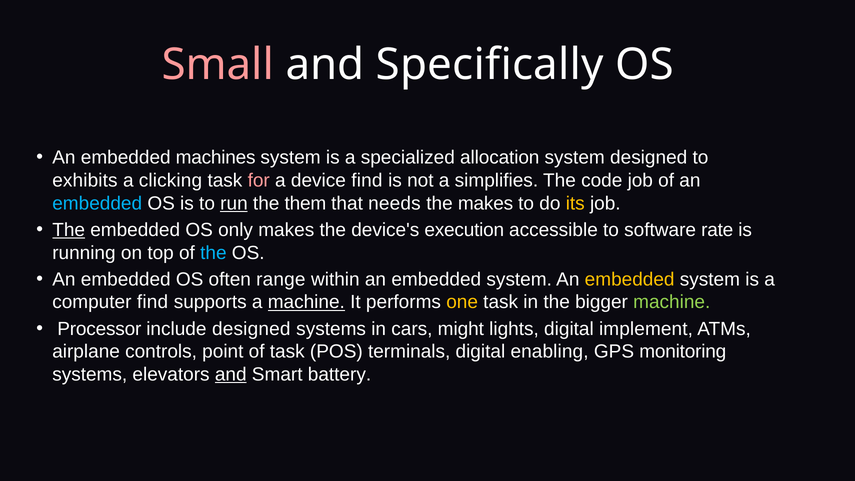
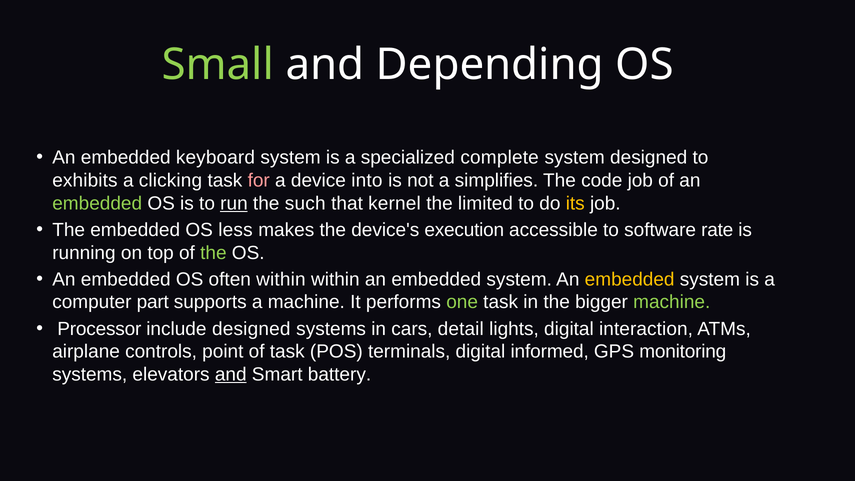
Small colour: pink -> light green
Specifically: Specifically -> Depending
machines: machines -> keyboard
allocation: allocation -> complete
device find: find -> into
embedded at (97, 203) colour: light blue -> light green
them: them -> such
needs: needs -> kernel
the makes: makes -> limited
The at (69, 230) underline: present -> none
only: only -> less
the at (213, 253) colour: light blue -> light green
often range: range -> within
computer find: find -> part
machine at (306, 302) underline: present -> none
one colour: yellow -> light green
might: might -> detail
implement: implement -> interaction
enabling: enabling -> informed
